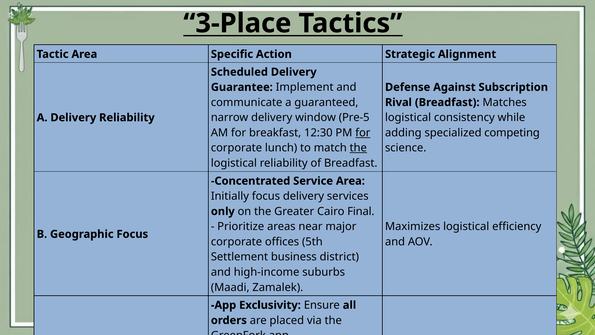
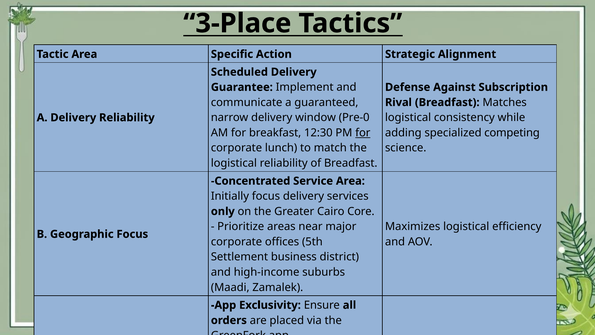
Pre-5: Pre-5 -> Pre-0
the at (358, 148) underline: present -> none
Final: Final -> Core
